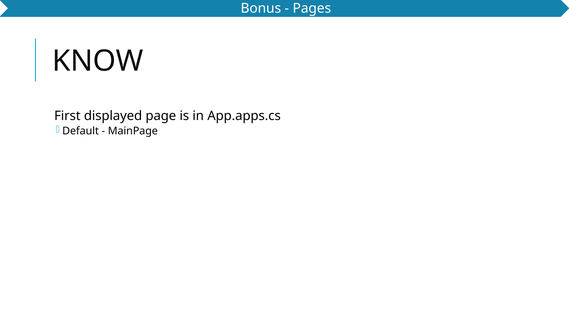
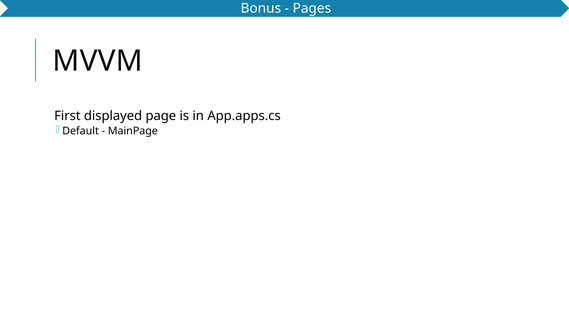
KNOW: KNOW -> MVVM
